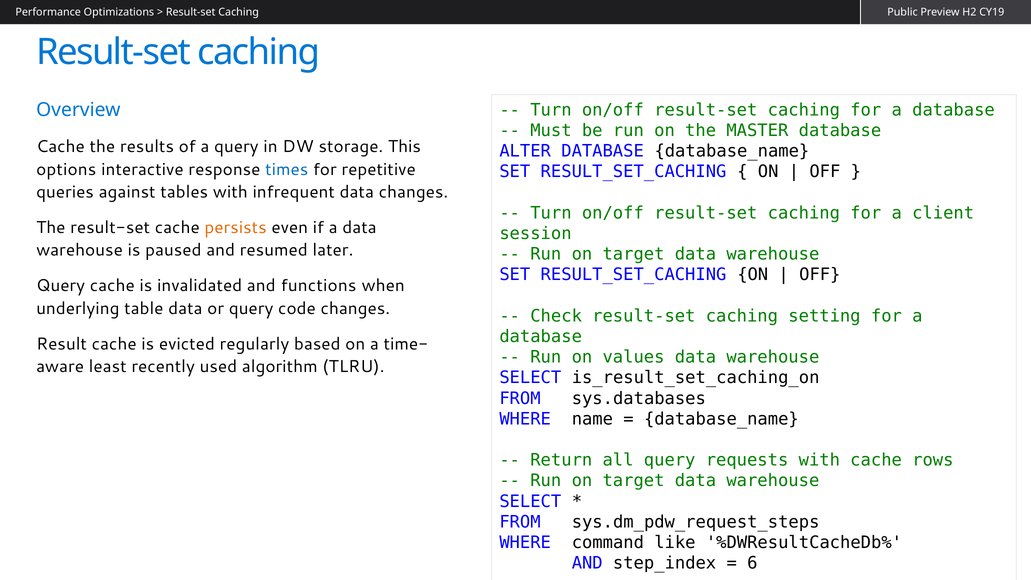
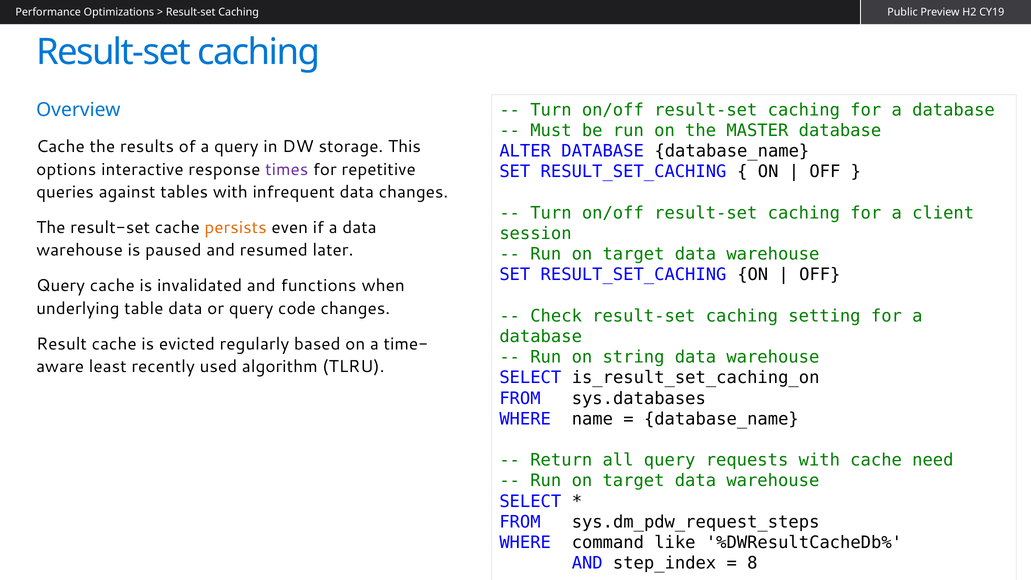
times colour: blue -> purple
values: values -> string
rows: rows -> need
6: 6 -> 8
